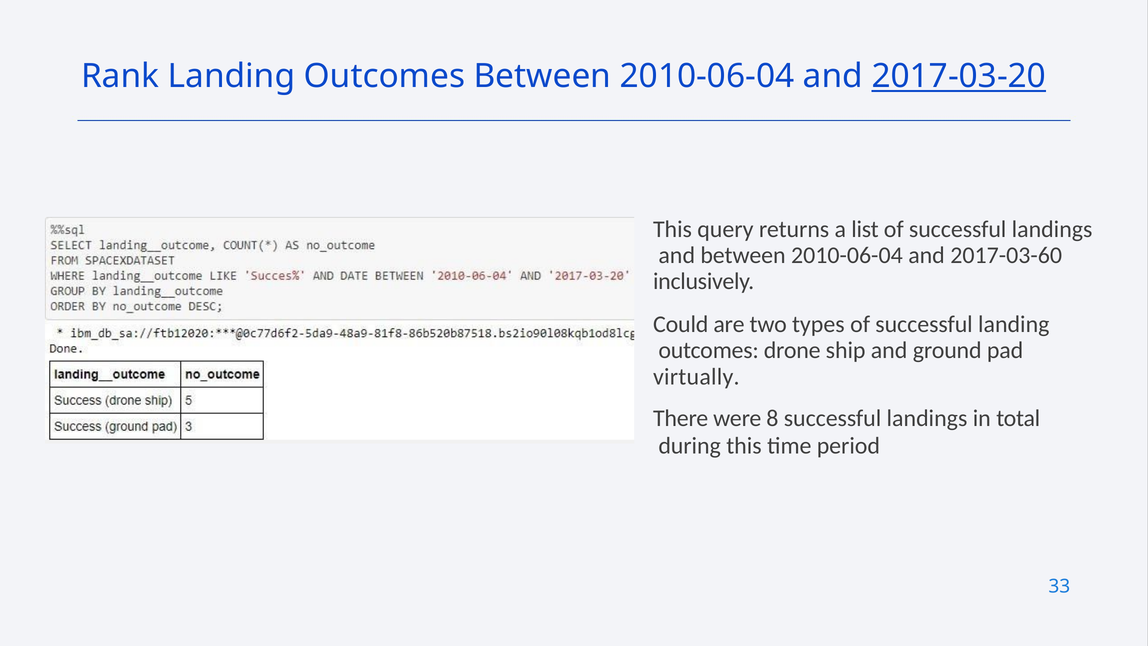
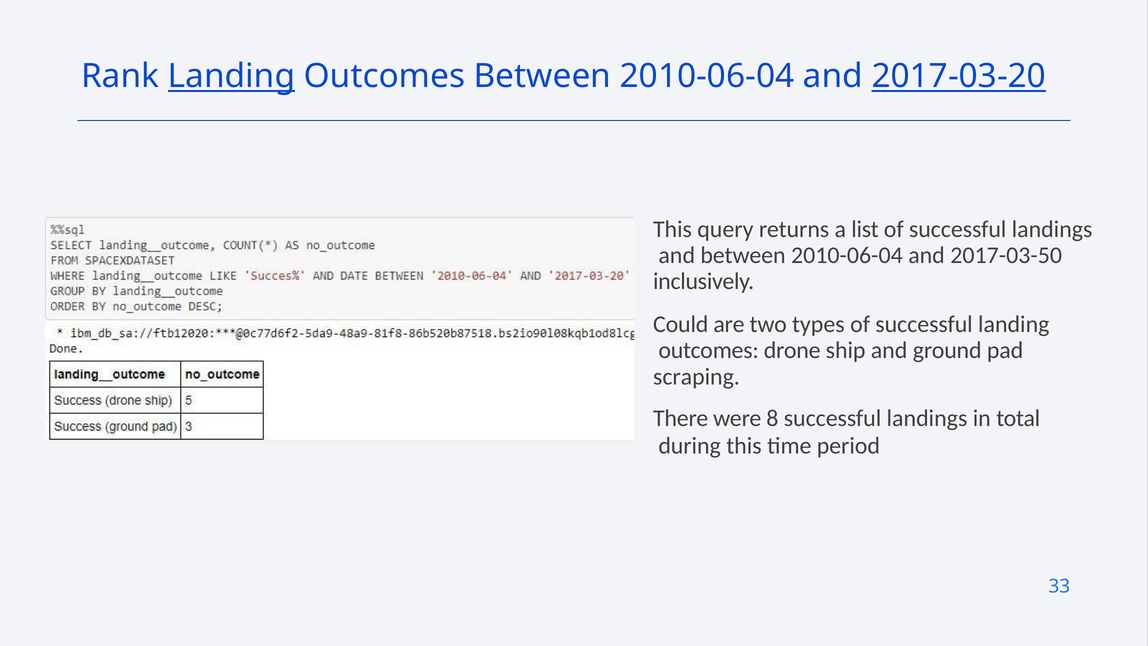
Landing at (231, 76) underline: none -> present
2017-03-60: 2017-03-60 -> 2017-03-50
virtually: virtually -> scraping
